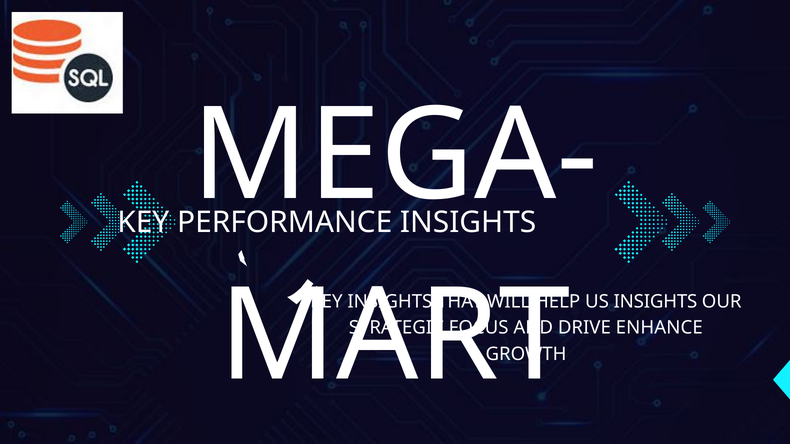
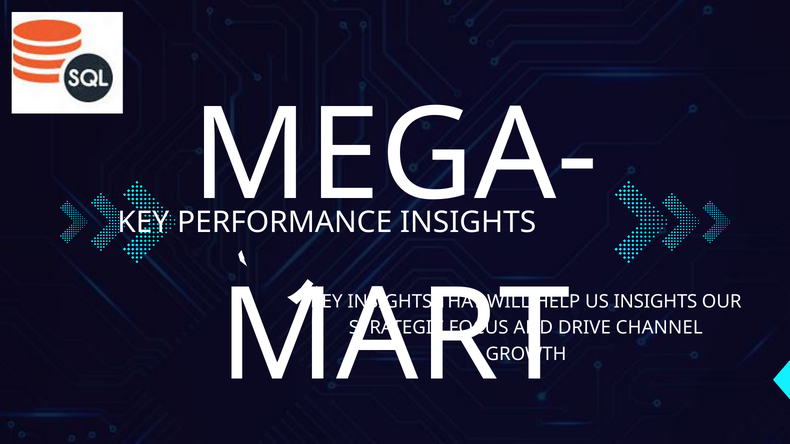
ENHANCE: ENHANCE -> CHANNEL
